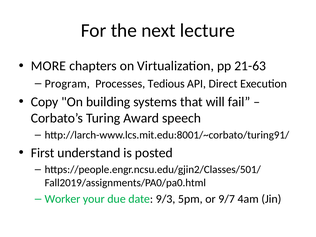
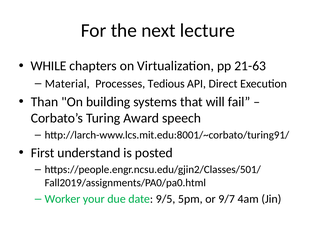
MORE: MORE -> WHILE
Program: Program -> Material
Copy: Copy -> Than
9/3: 9/3 -> 9/5
